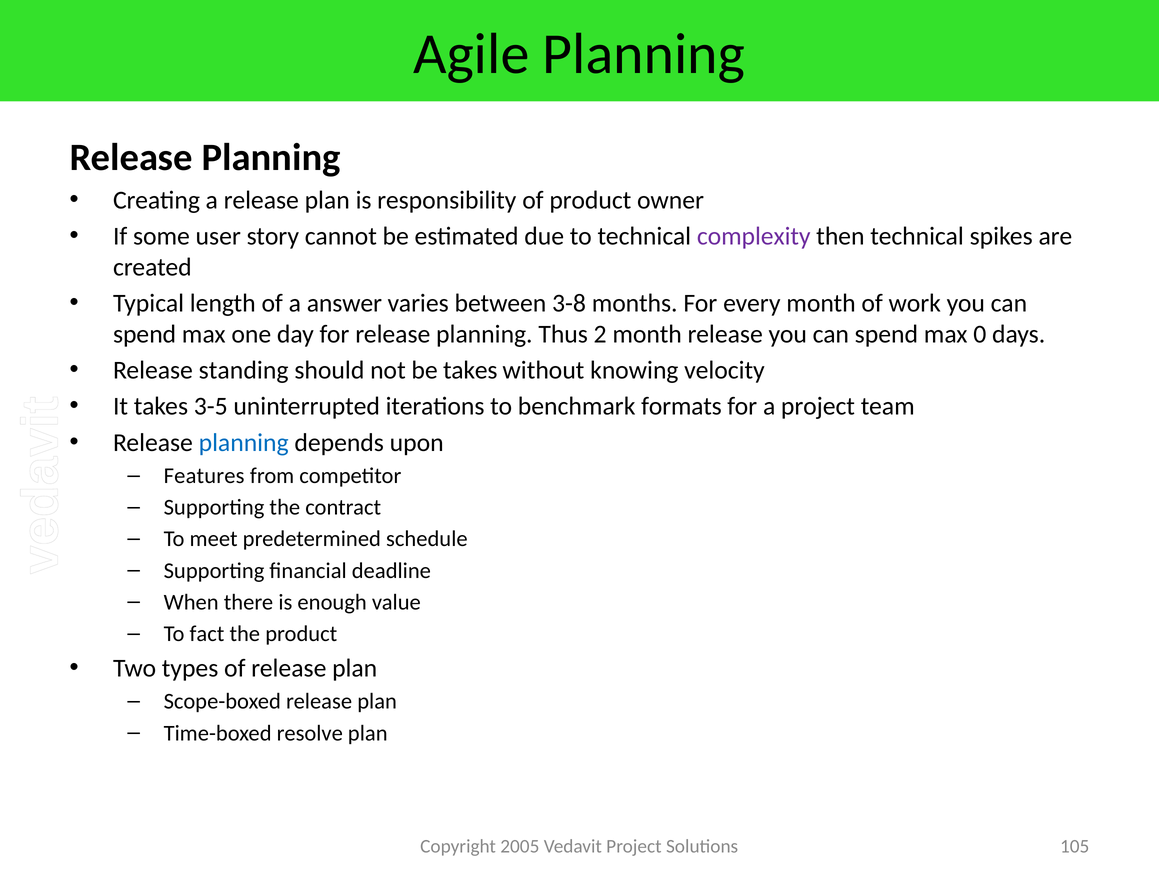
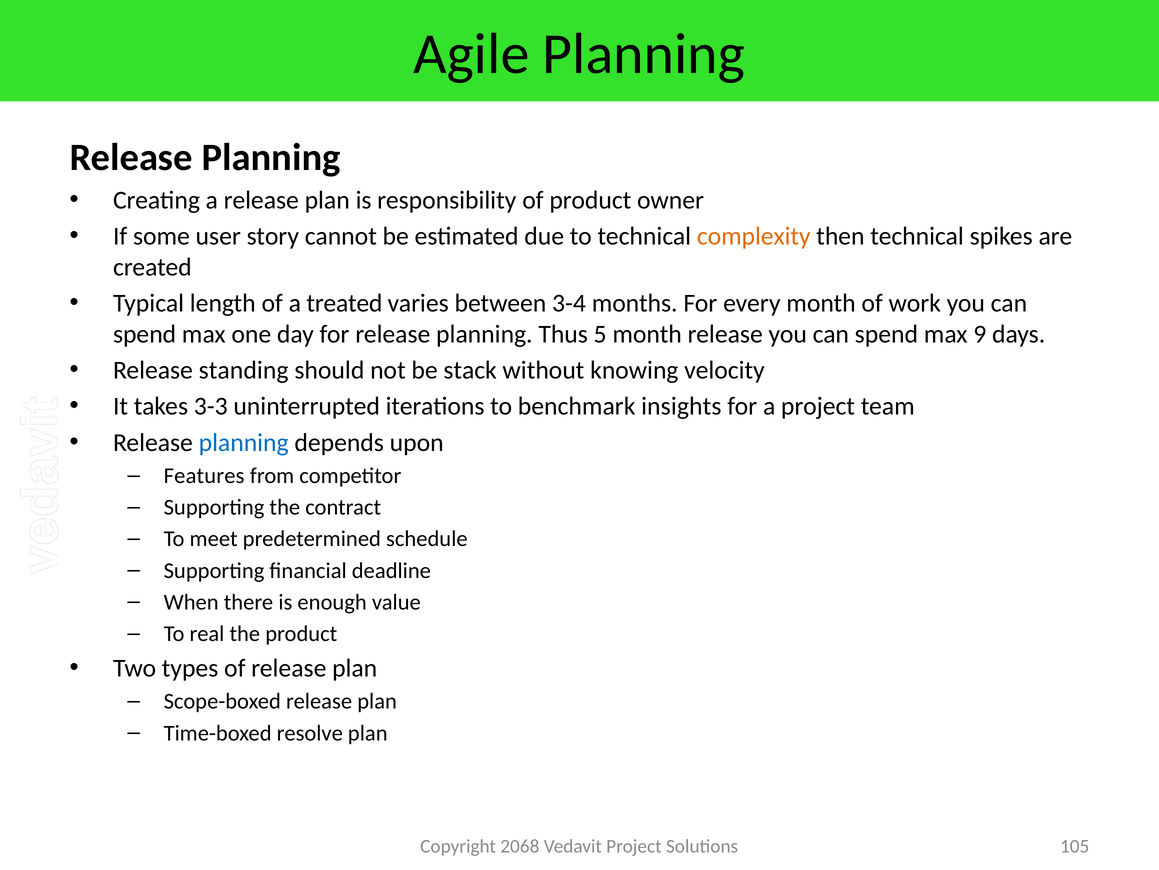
complexity colour: purple -> orange
answer: answer -> treated
3-8: 3-8 -> 3-4
2: 2 -> 5
0: 0 -> 9
be takes: takes -> stack
3-5: 3-5 -> 3-3
formats: formats -> insights
fact: fact -> real
2005: 2005 -> 2068
